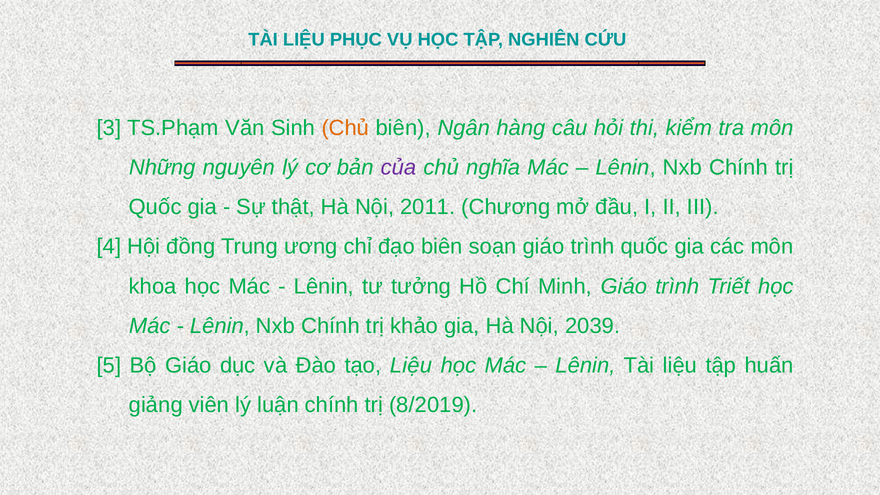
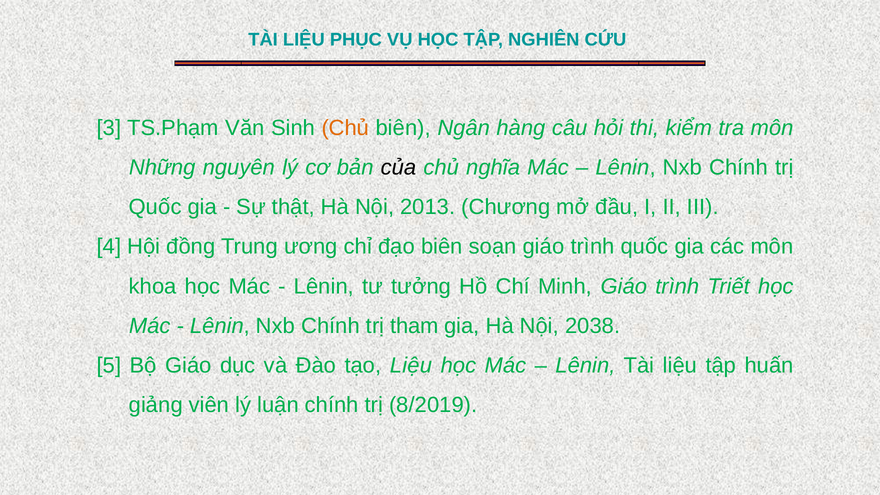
của colour: purple -> black
2011: 2011 -> 2013
khảo: khảo -> tham
2039: 2039 -> 2038
